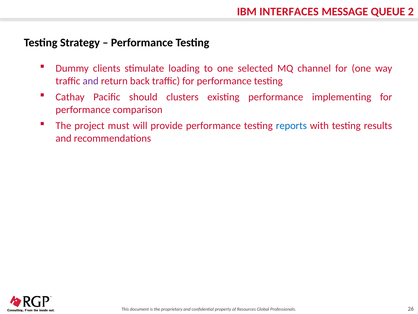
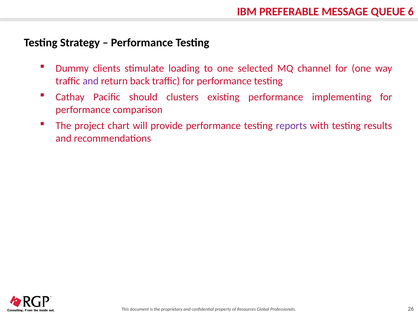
INTERFACES: INTERFACES -> PREFERABLE
2: 2 -> 6
must: must -> chart
reports colour: blue -> purple
